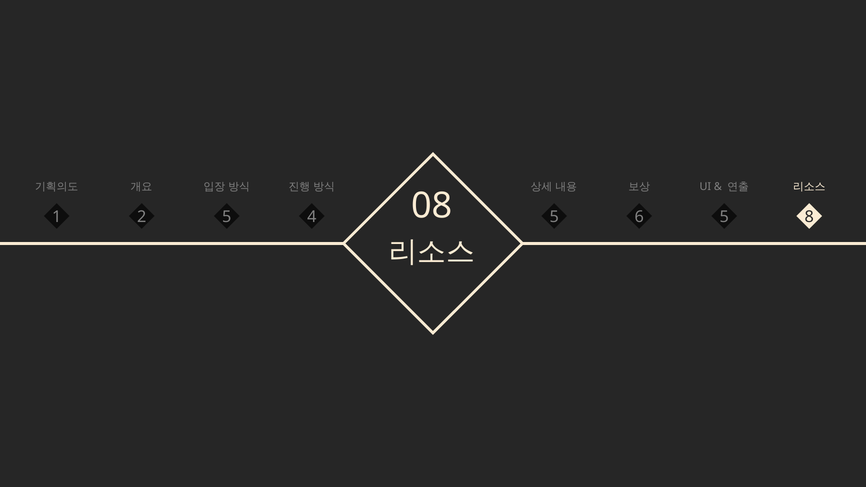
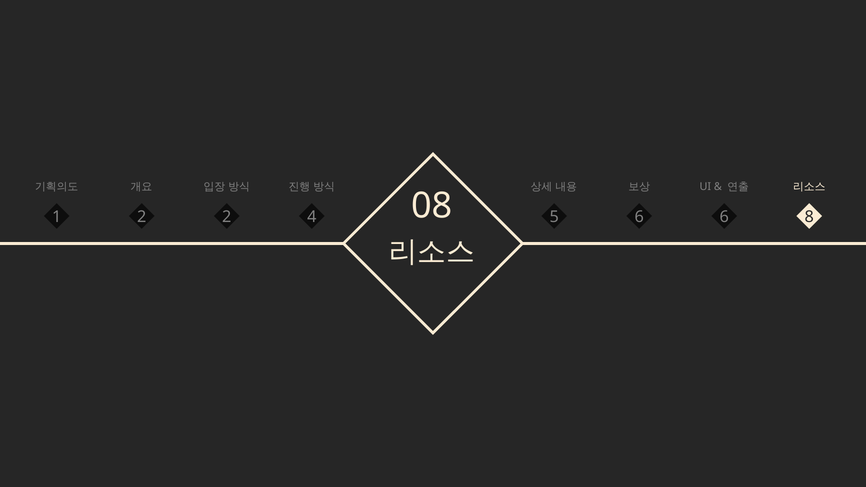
08 5: 5 -> 6
2 5: 5 -> 2
